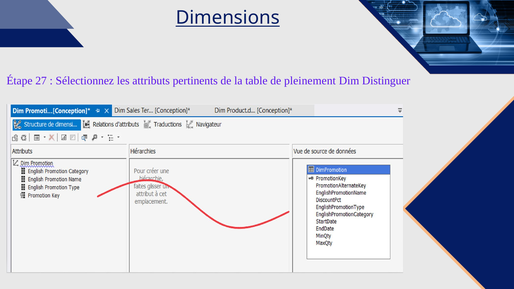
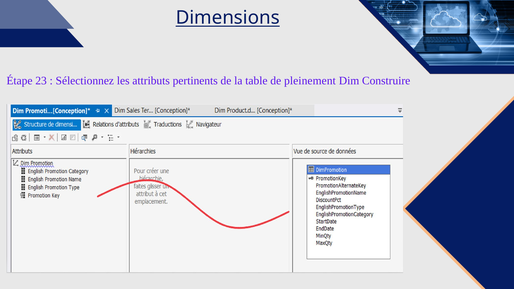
27: 27 -> 23
Distinguer: Distinguer -> Construire
